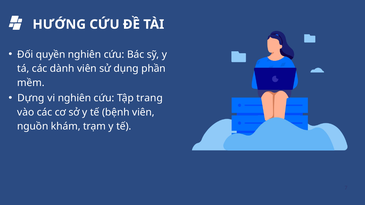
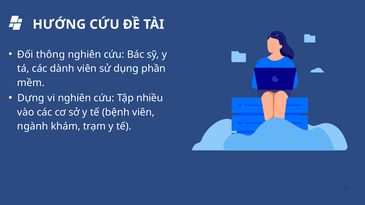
quyền: quyền -> thông
trang: trang -> nhiều
nguồn: nguồn -> ngành
